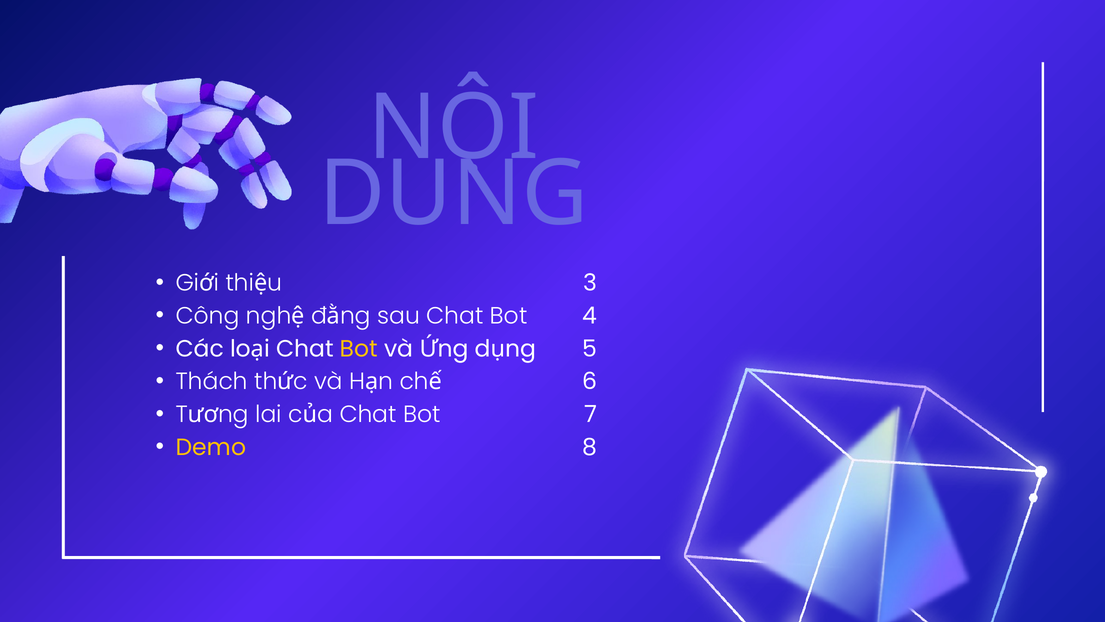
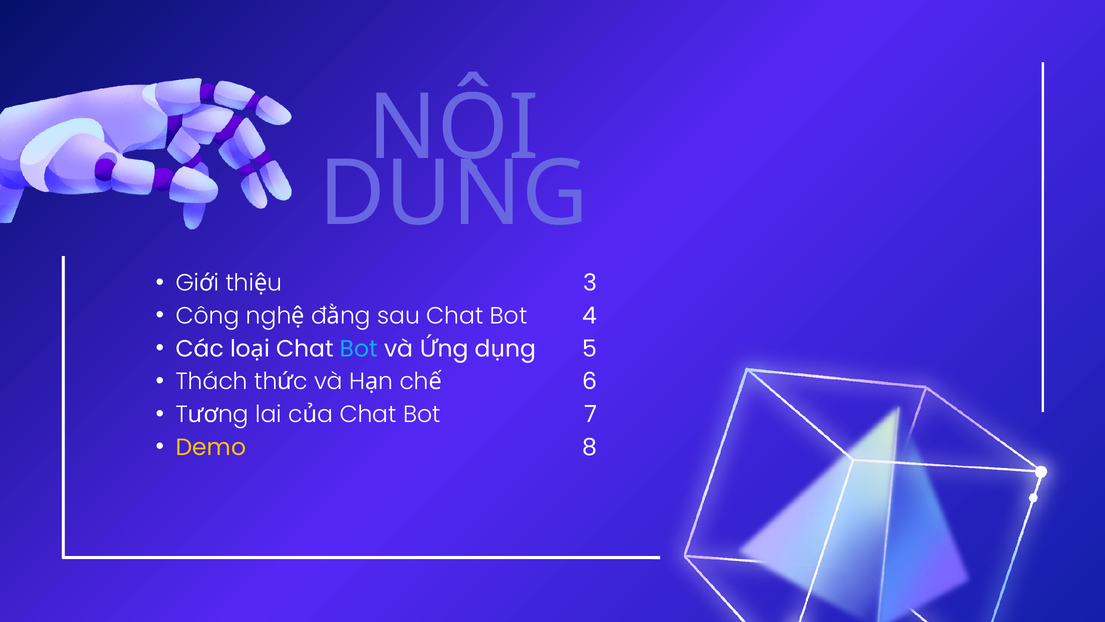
Bot at (359, 349) colour: yellow -> light blue
